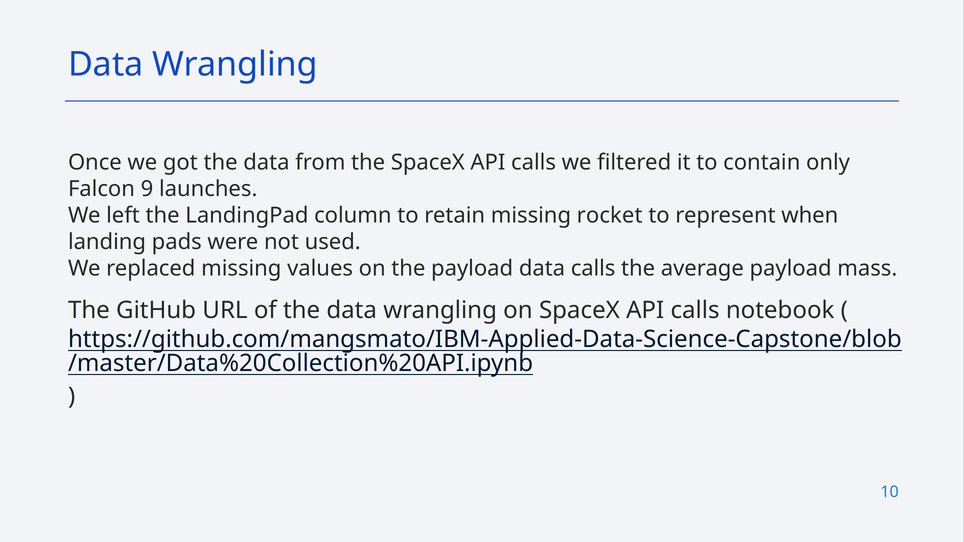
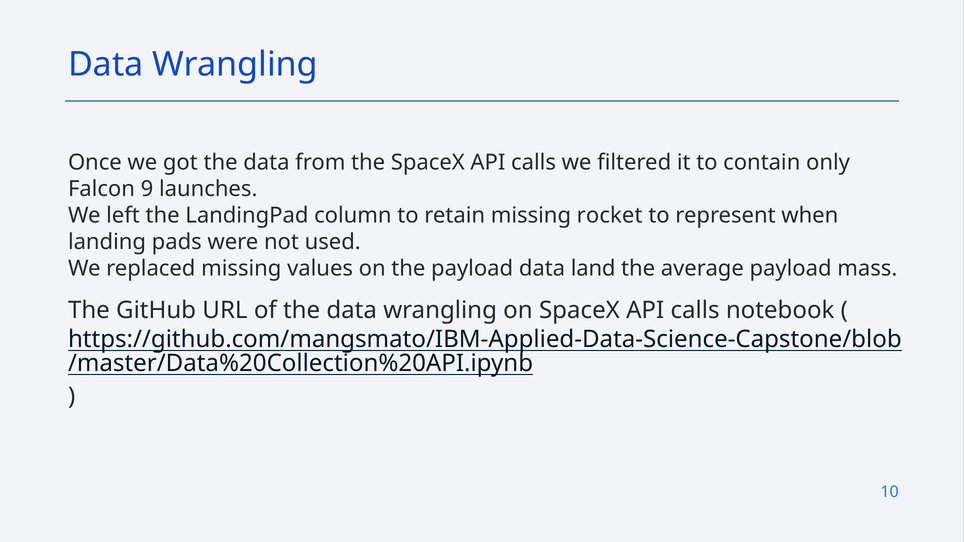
data calls: calls -> land
